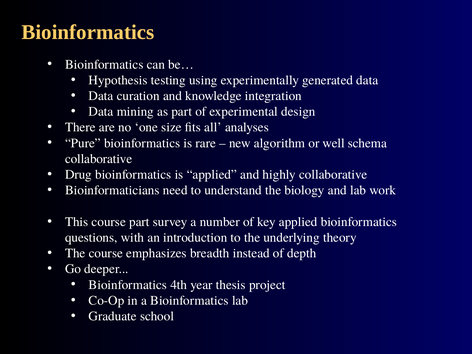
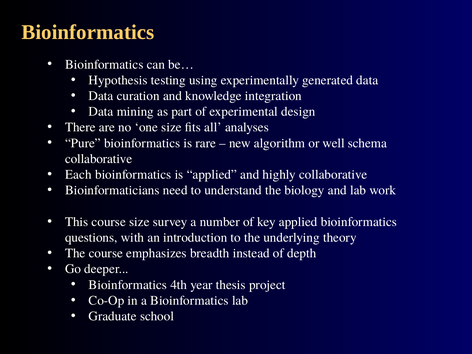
Drug: Drug -> Each
course part: part -> size
